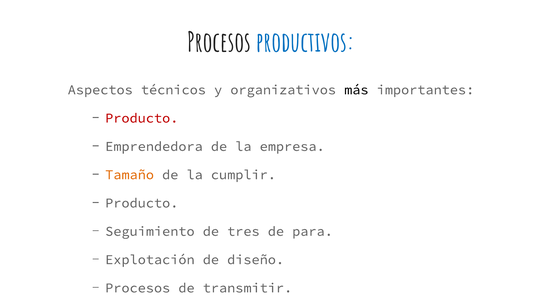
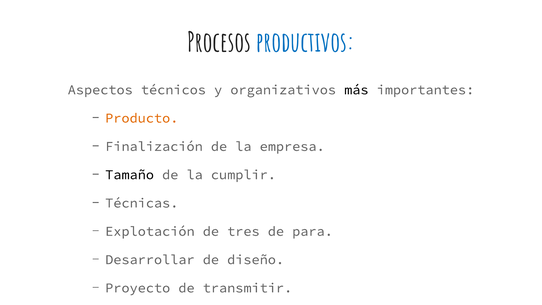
Producto at (142, 118) colour: red -> orange
Emprendedora: Emprendedora -> Finalización
Tamaño colour: orange -> black
Producto at (142, 203): Producto -> Técnicas
Seguimiento: Seguimiento -> Explotación
Explotación: Explotación -> Desarrollar
Procesos at (138, 288): Procesos -> Proyecto
